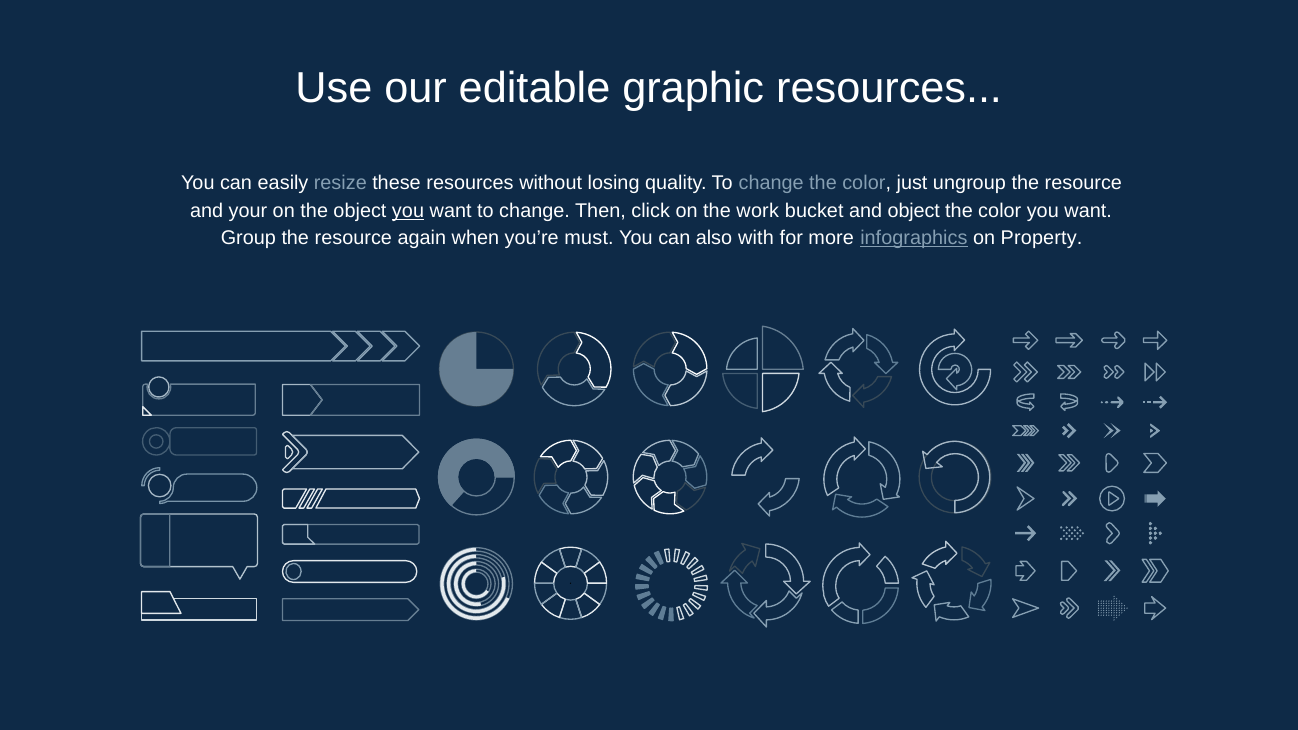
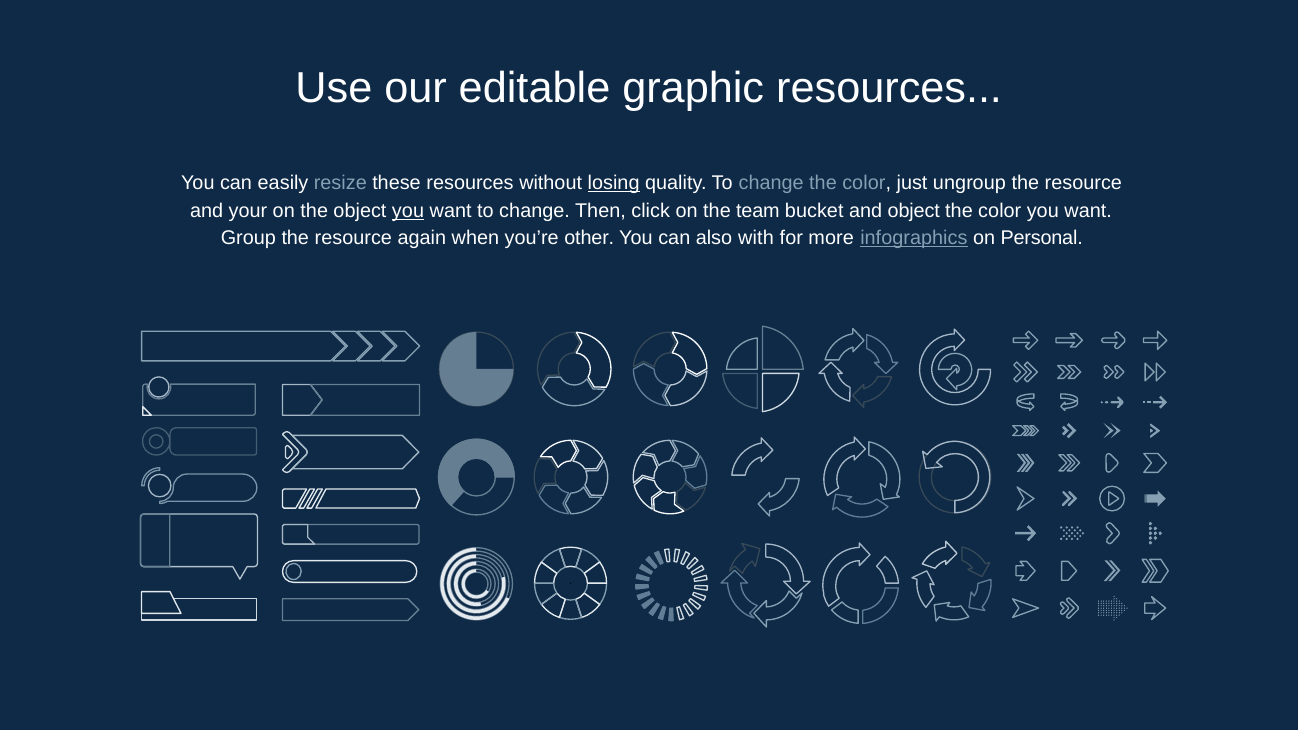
losing underline: none -> present
work: work -> team
must: must -> other
Property: Property -> Personal
